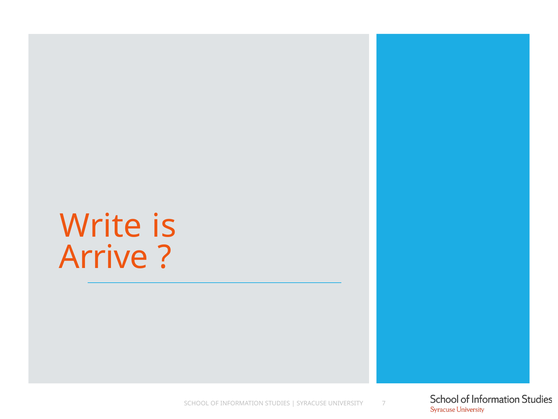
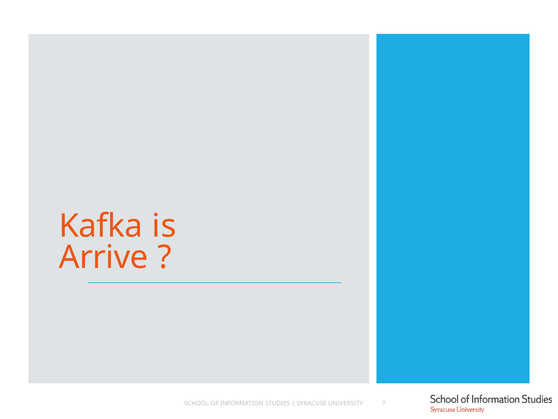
Write: Write -> Kafka
